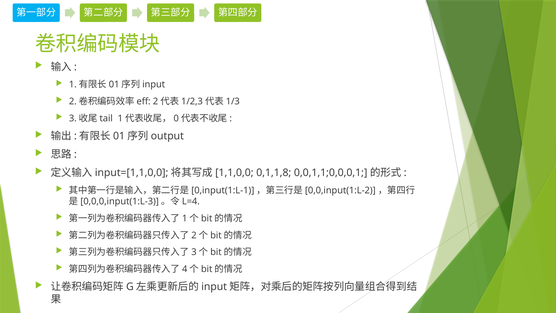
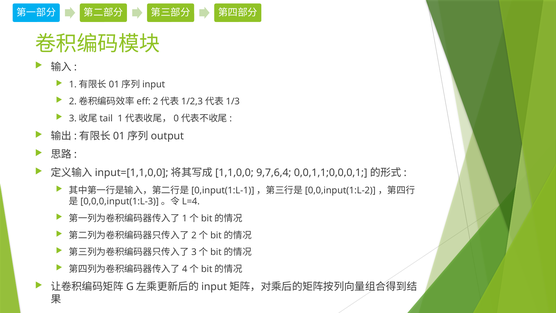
0,1,1,8: 0,1,1,8 -> 9,7,6,4
